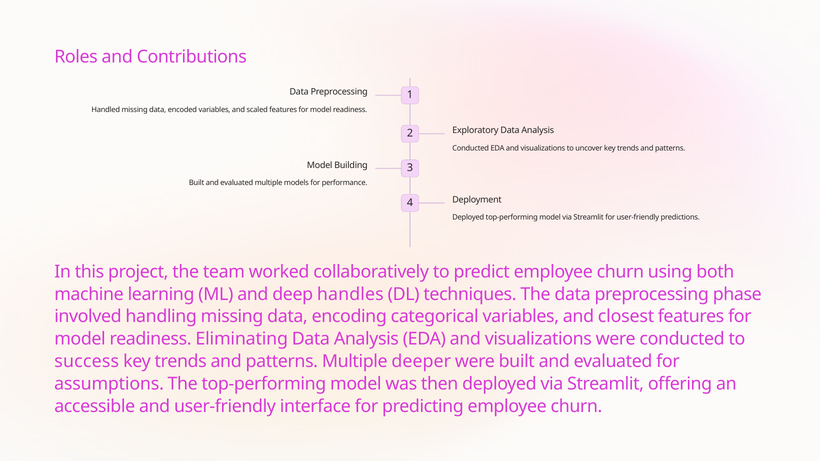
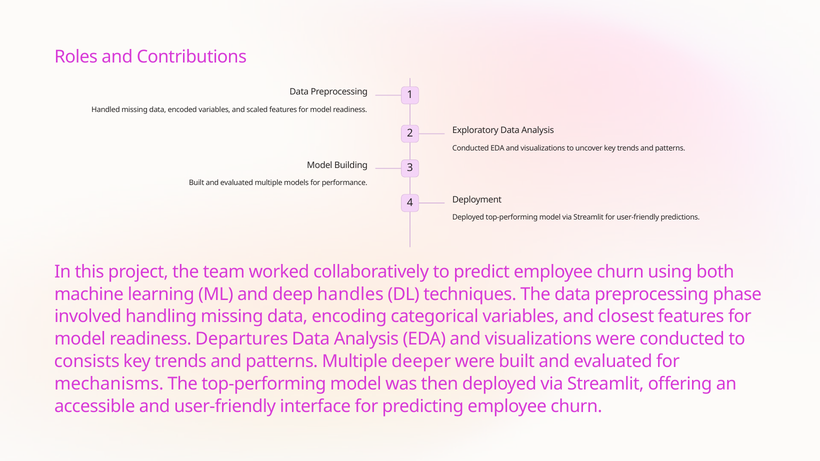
Eliminating: Eliminating -> Departures
success: success -> consists
assumptions: assumptions -> mechanisms
